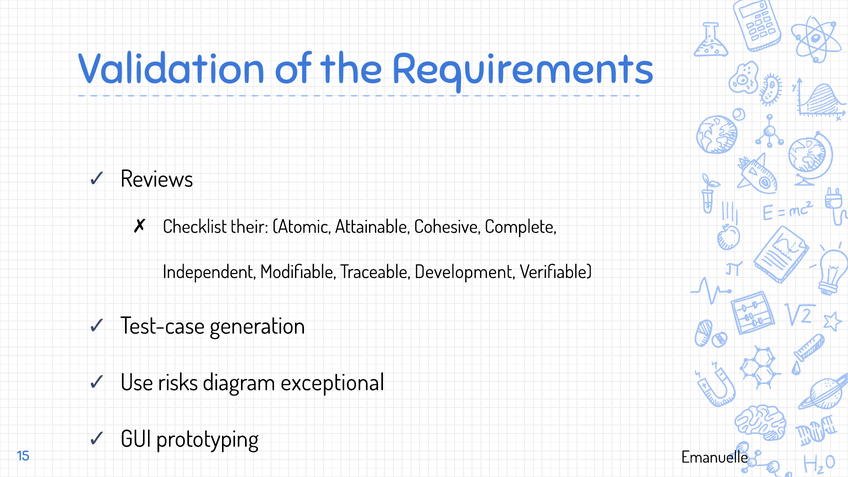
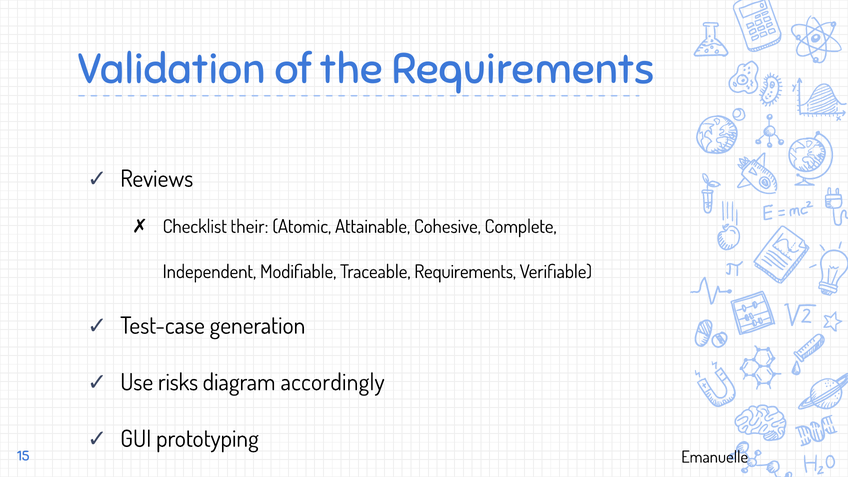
Traceable Development: Development -> Requirements
exceptional: exceptional -> accordingly
